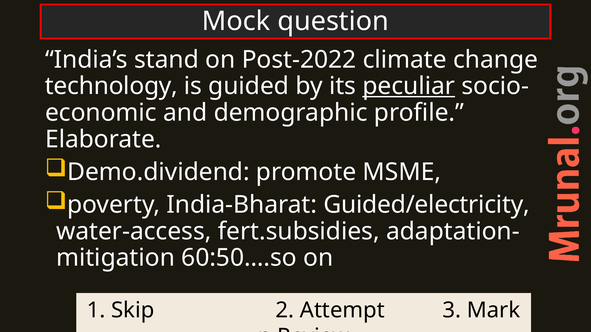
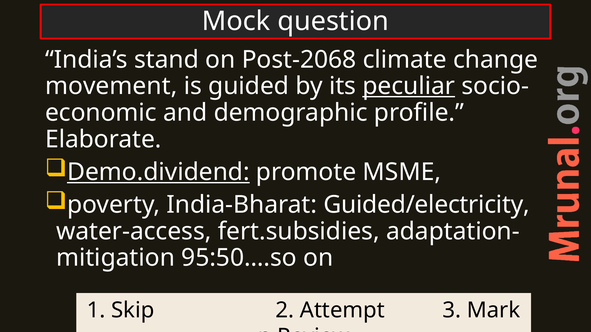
Post-2022: Post-2022 -> Post-2068
technology: technology -> movement
Demo.dividend underline: none -> present
60:50….so: 60:50….so -> 95:50….so
